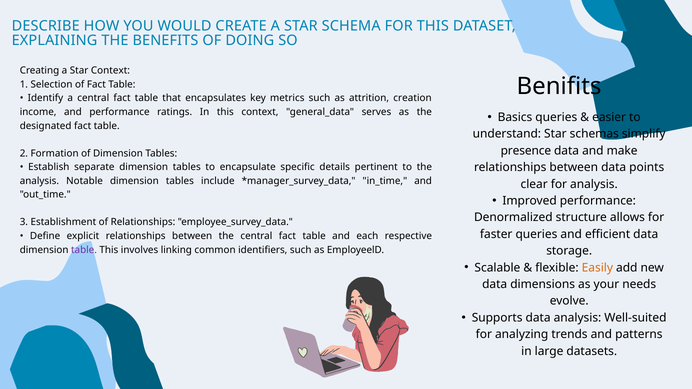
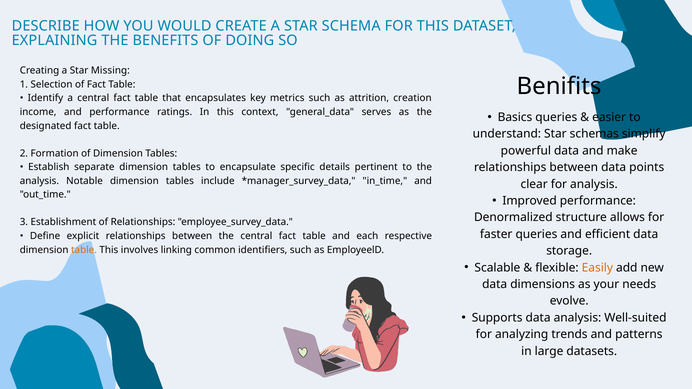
Star Context: Context -> Missing
presence: presence -> powerful
table at (84, 250) colour: purple -> orange
